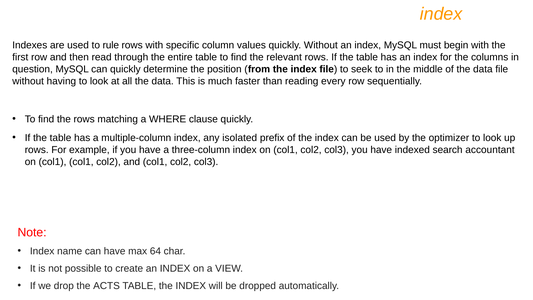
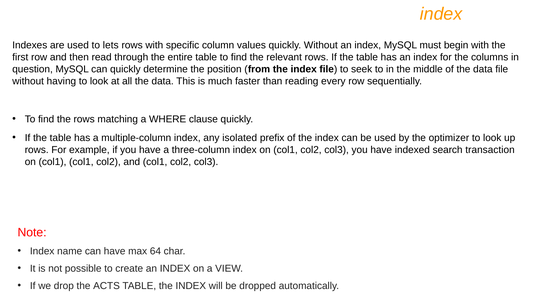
rule: rule -> lets
accountant: accountant -> transaction
